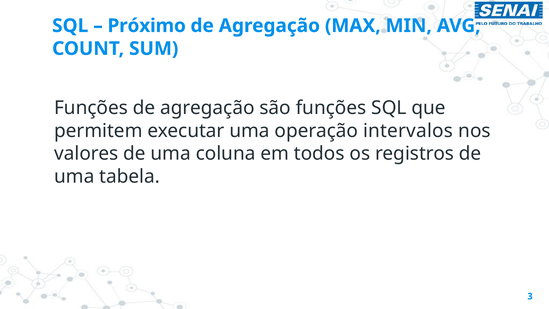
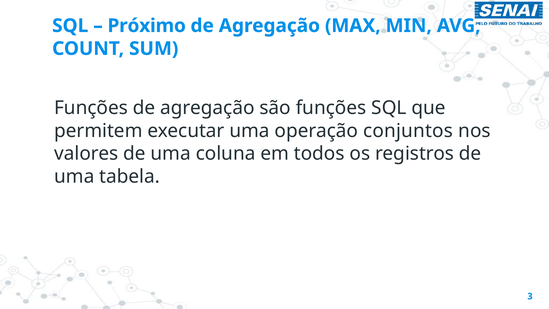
intervalos: intervalos -> conjuntos
